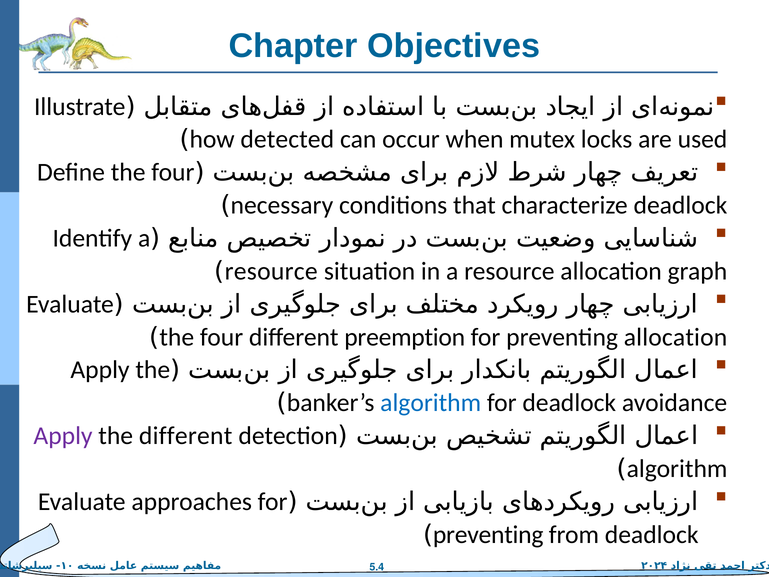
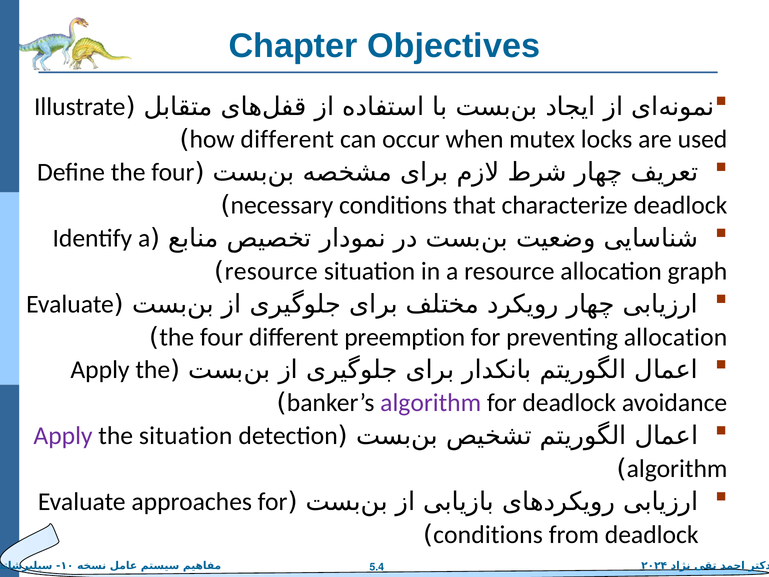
how detected: detected -> different
algorithm at (431, 403) colour: blue -> purple
the different: different -> situation
preventing at (488, 534): preventing -> conditions
